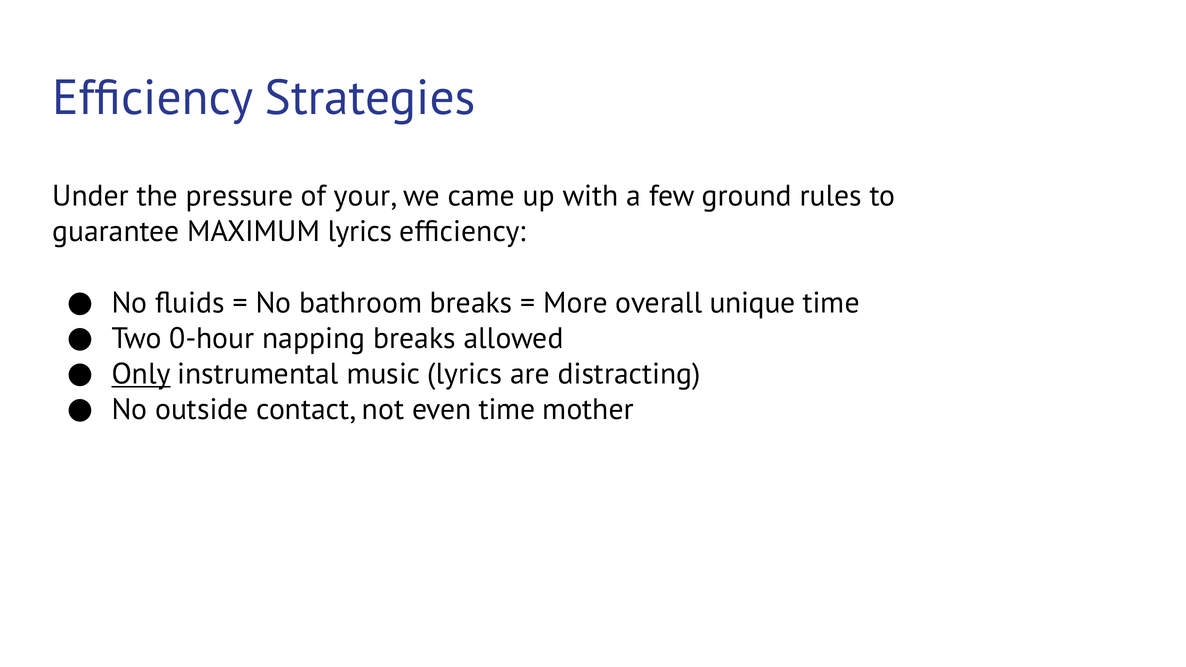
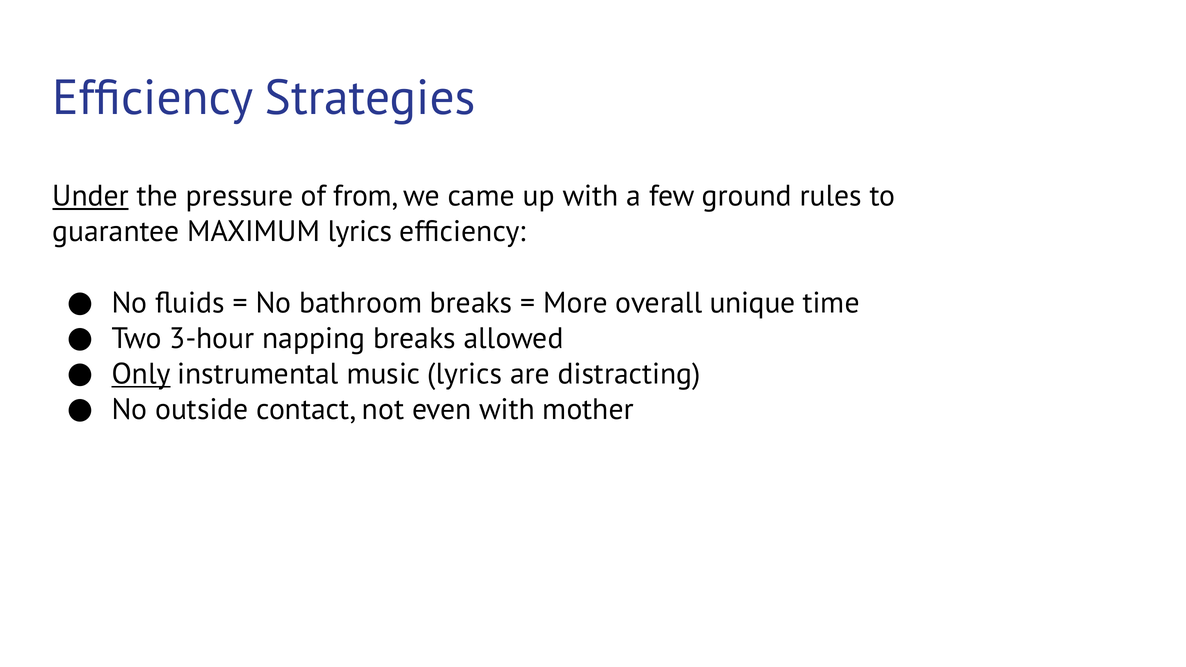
Under underline: none -> present
your: your -> from
0-hour: 0-hour -> 3-hour
even time: time -> with
